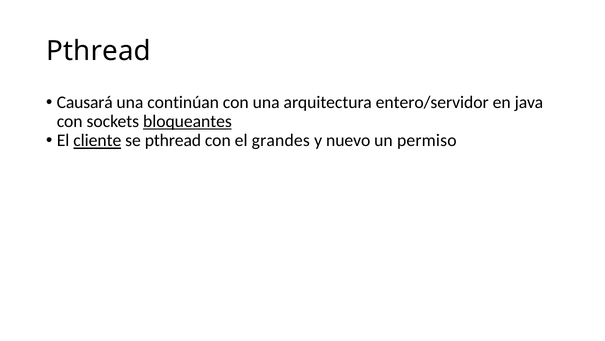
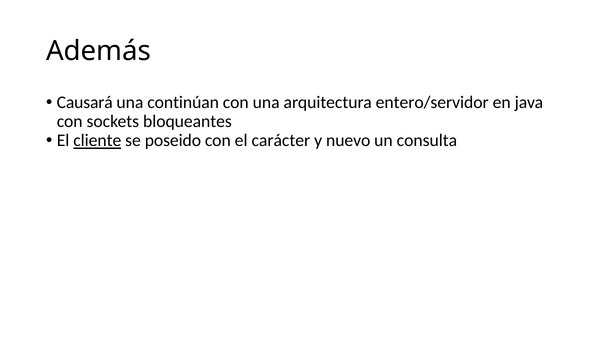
Pthread at (98, 51): Pthread -> Además
bloqueantes underline: present -> none
se pthread: pthread -> poseido
grandes: grandes -> carácter
permiso: permiso -> consulta
